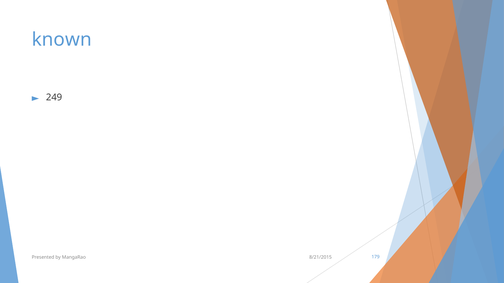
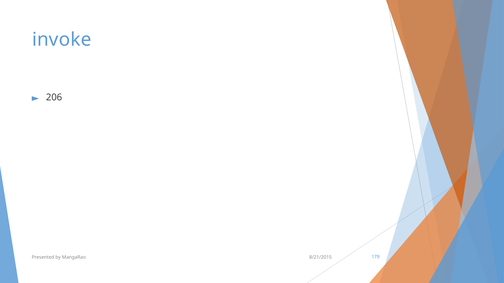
known: known -> invoke
249: 249 -> 206
